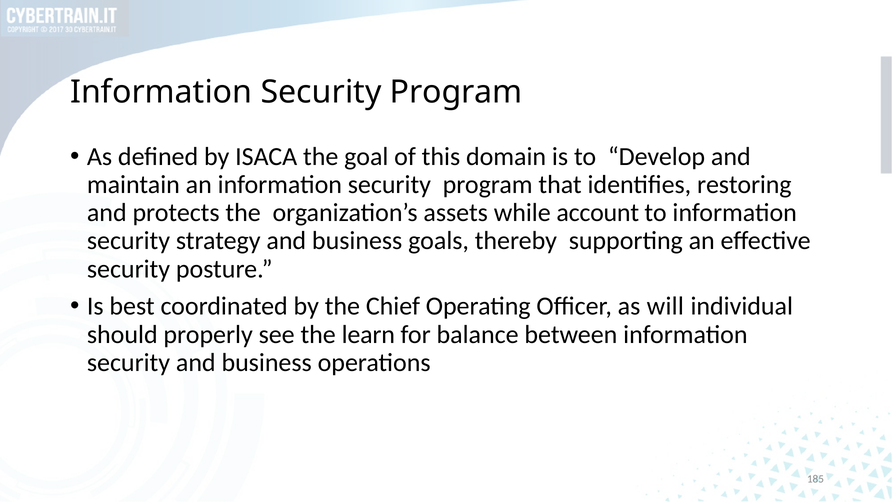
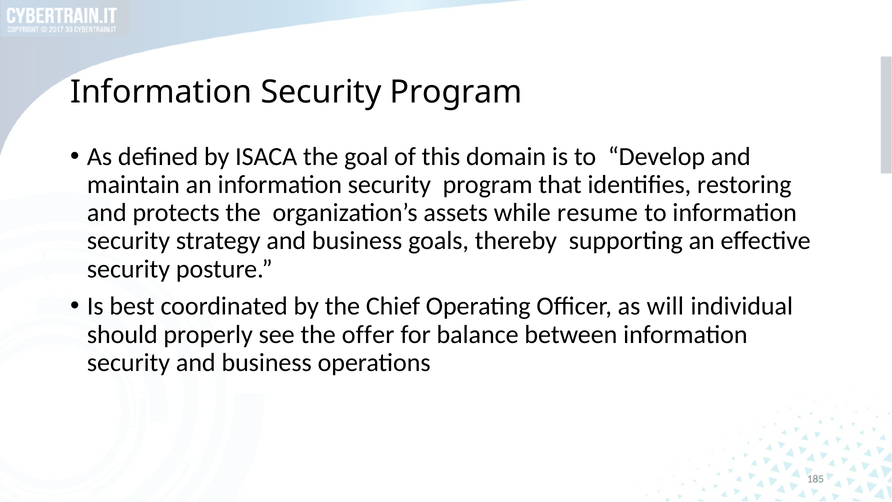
account: account -> resume
learn: learn -> offer
